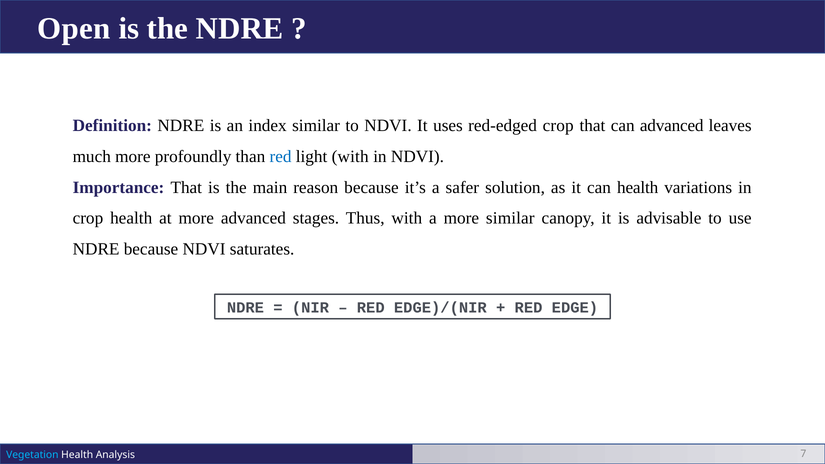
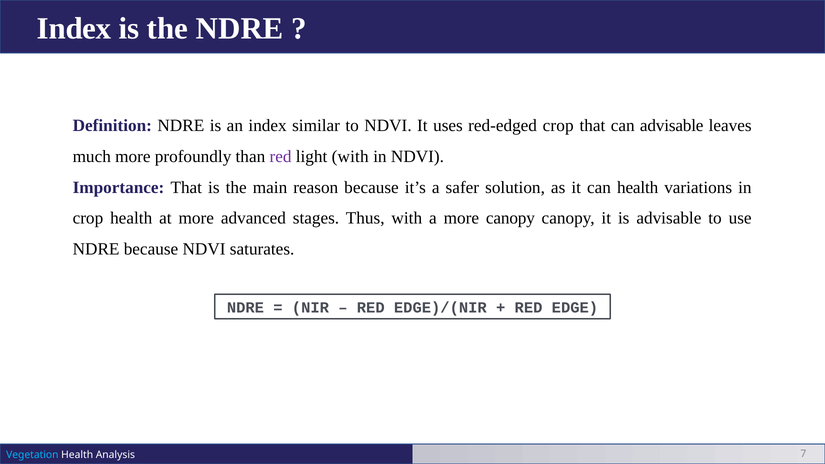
Open at (74, 29): Open -> Index
can advanced: advanced -> advisable
red at (281, 156) colour: blue -> purple
more similar: similar -> canopy
